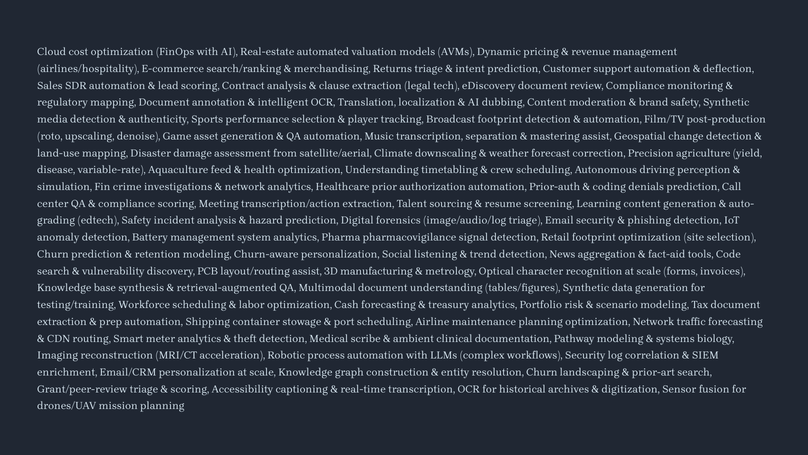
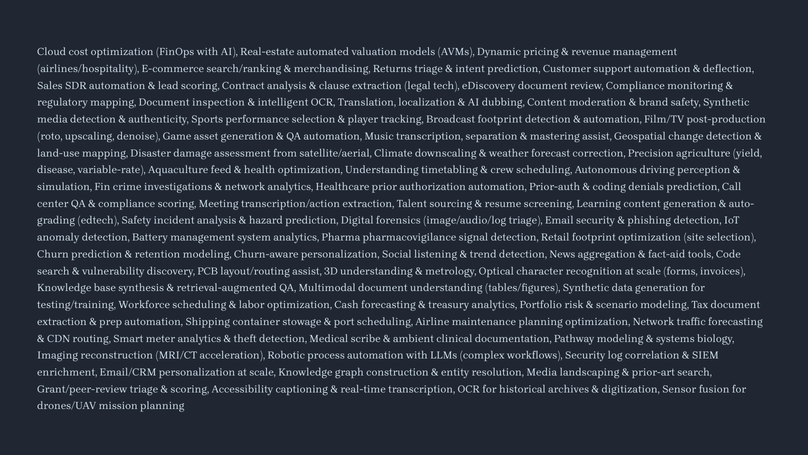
annotation: annotation -> inspection
3D manufacturing: manufacturing -> understanding
resolution Churn: Churn -> Media
